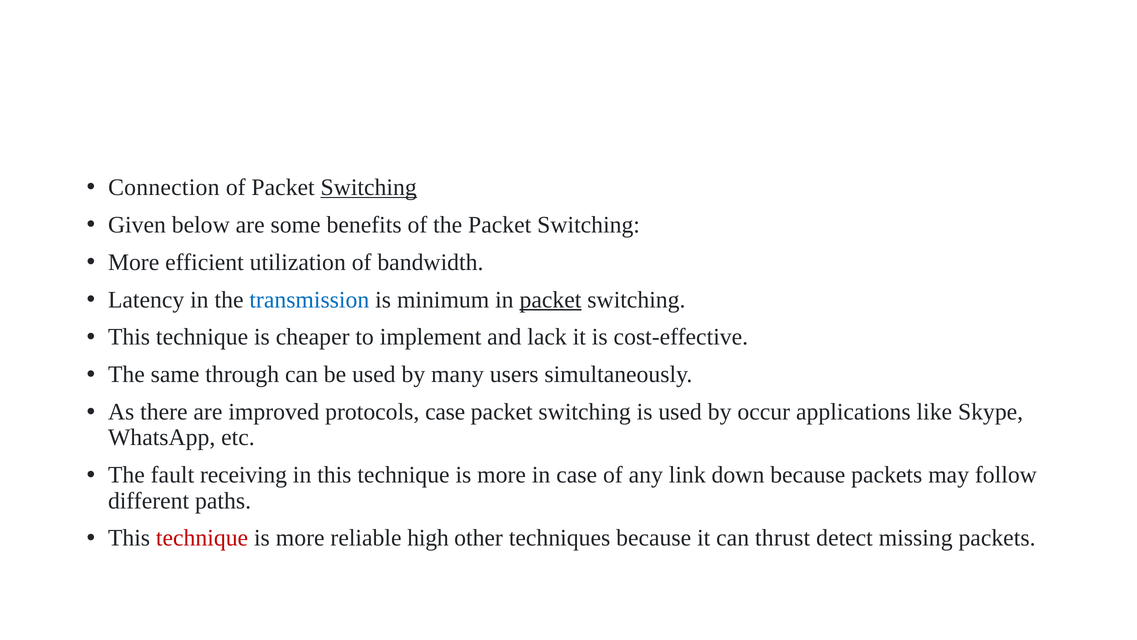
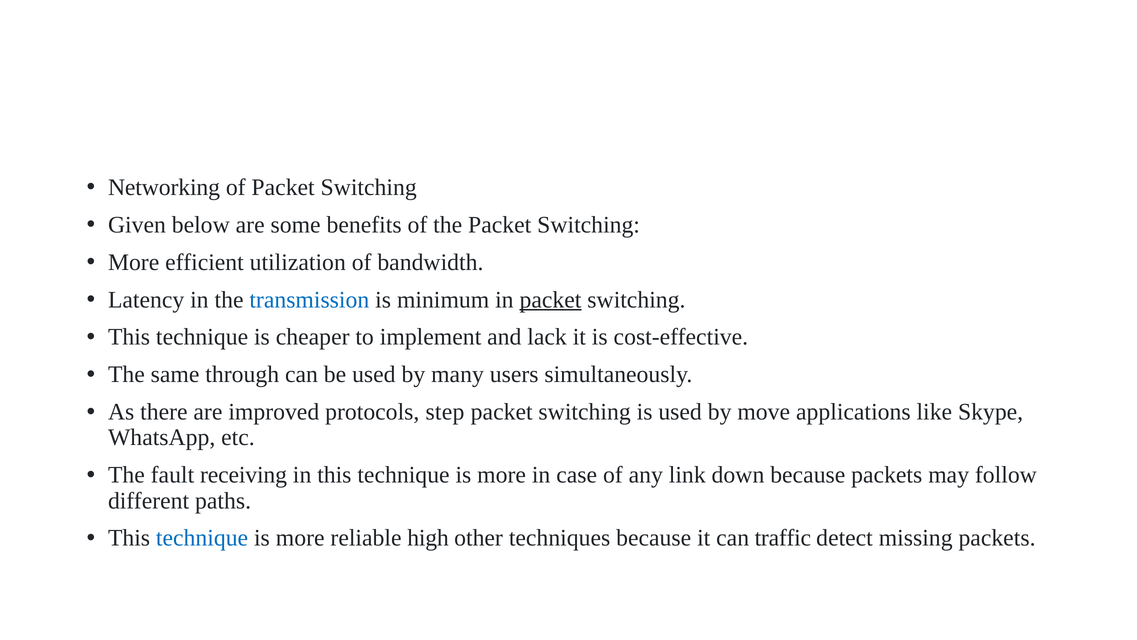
Connection: Connection -> Networking
Switching at (369, 187) underline: present -> none
protocols case: case -> step
occur: occur -> move
technique at (202, 538) colour: red -> blue
thrust: thrust -> traffic
